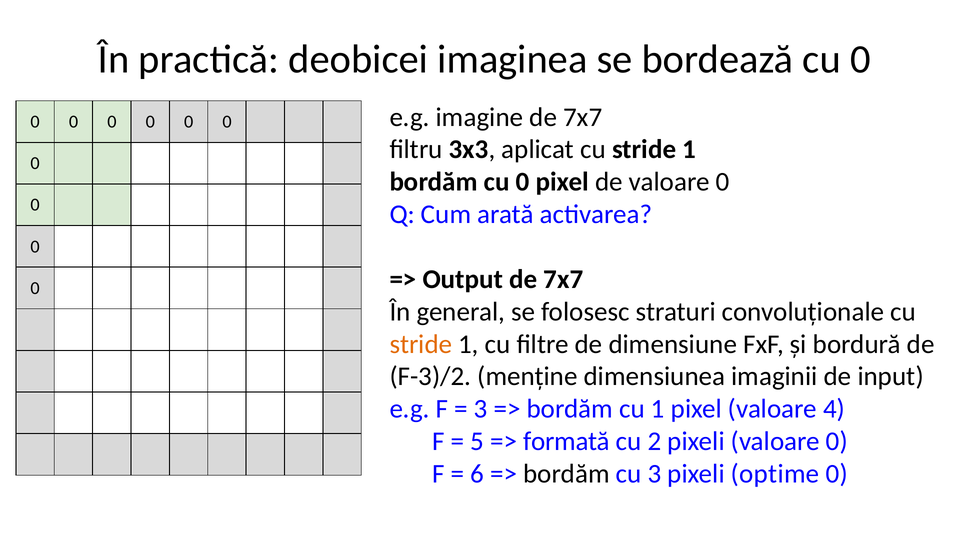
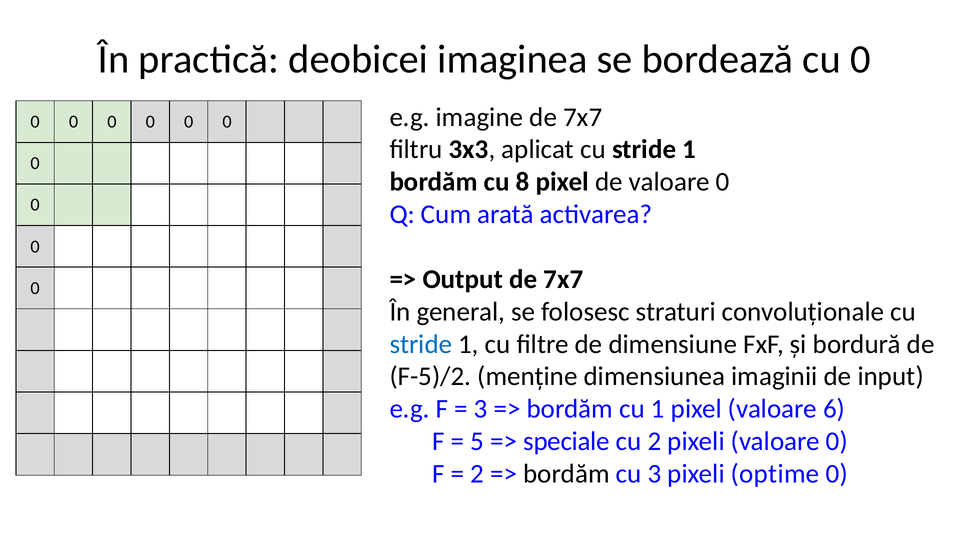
bordăm cu 0: 0 -> 8
stride at (421, 344) colour: orange -> blue
F-3)/2: F-3)/2 -> F-5)/2
4: 4 -> 6
formată: formată -> speciale
6 at (477, 474): 6 -> 2
